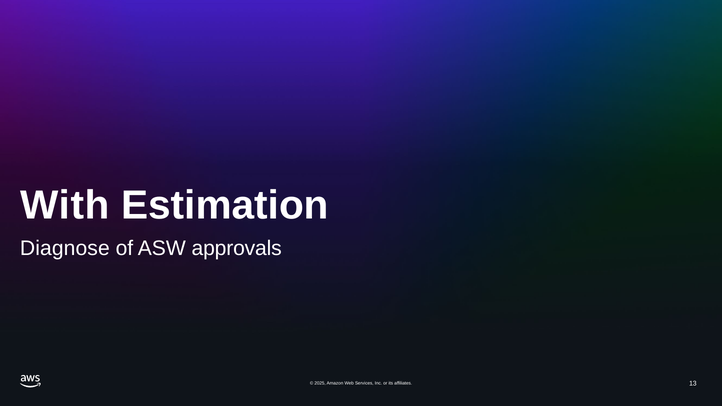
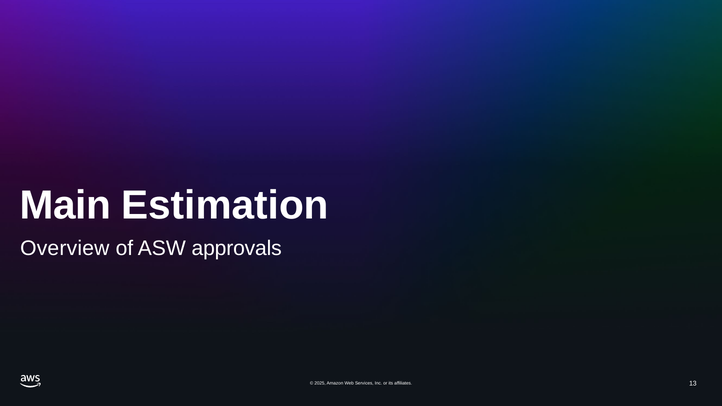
With: With -> Main
Diagnose: Diagnose -> Overview
